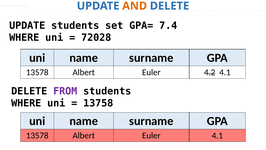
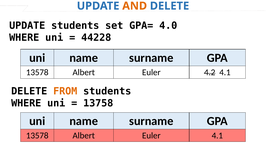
7.4: 7.4 -> 4.0
72028: 72028 -> 44228
FROM colour: purple -> orange
